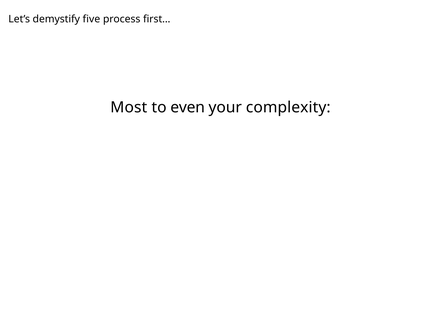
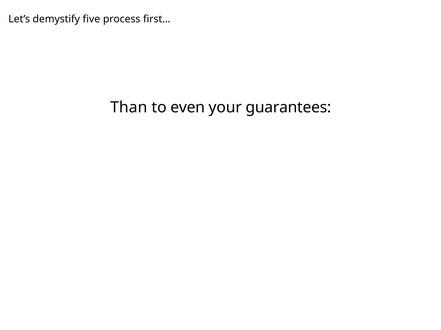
Most: Most -> Than
complexity: complexity -> guarantees
